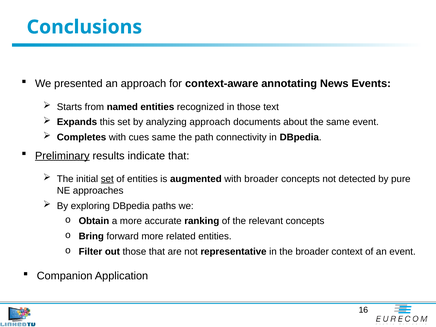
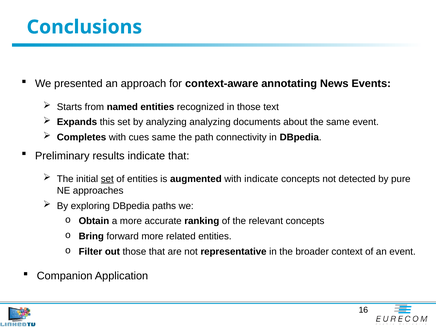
analyzing approach: approach -> analyzing
Preliminary underline: present -> none
with broader: broader -> indicate
